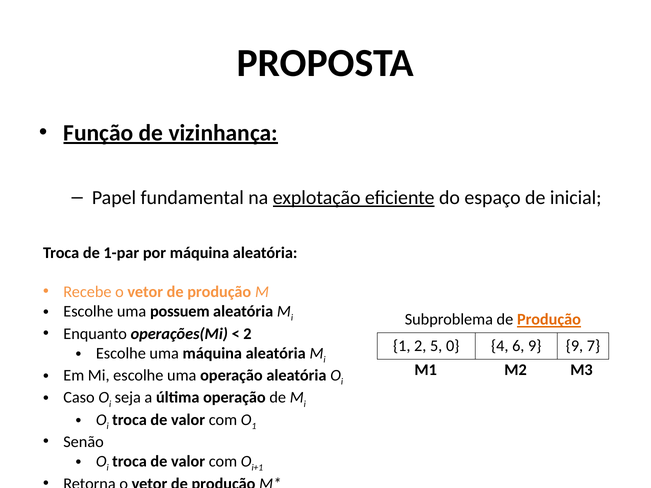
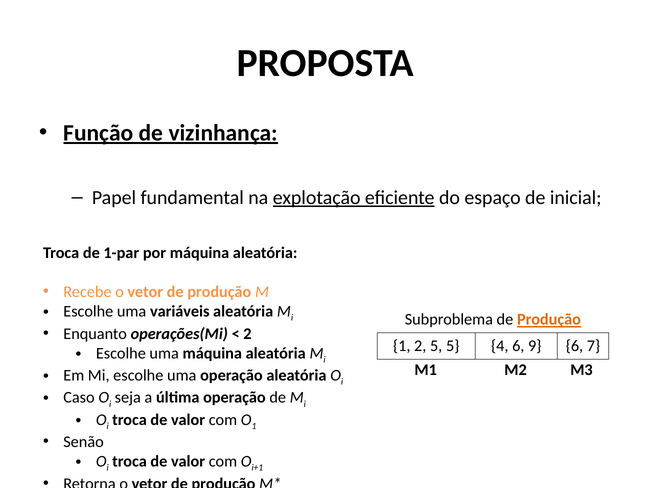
possuem: possuem -> variáveis
5 0: 0 -> 5
9 9: 9 -> 6
